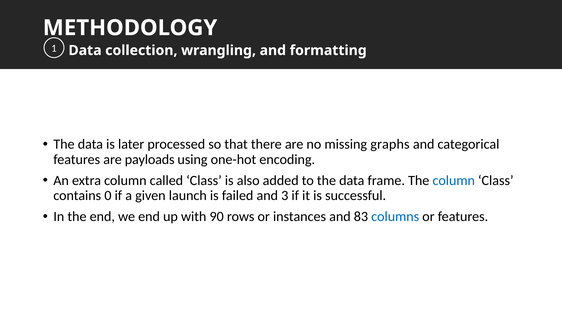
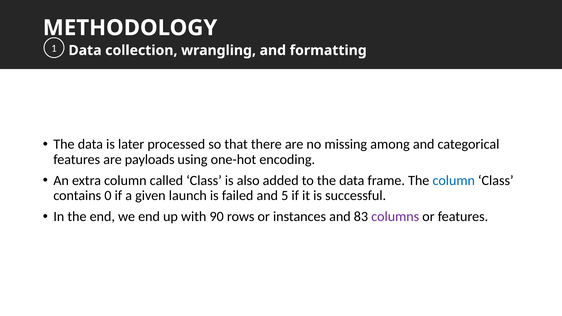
graphs: graphs -> among
3: 3 -> 5
columns colour: blue -> purple
